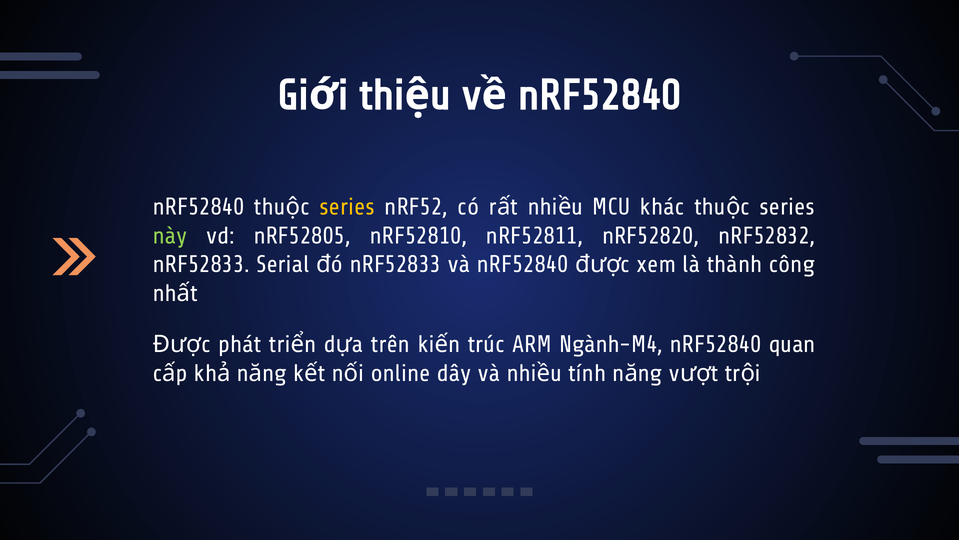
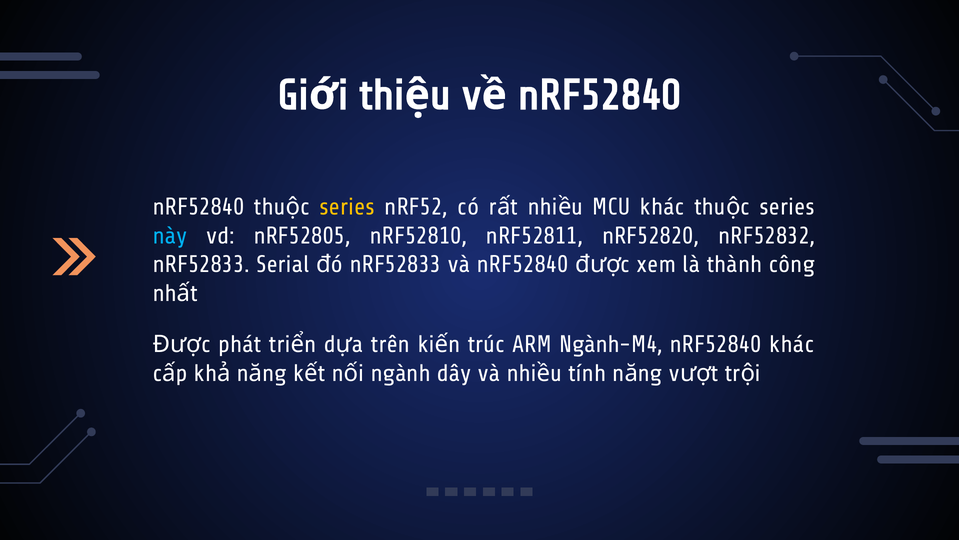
này colour: light green -> light blue
nRF52840 quan: quan -> khác
online: online -> ngành
